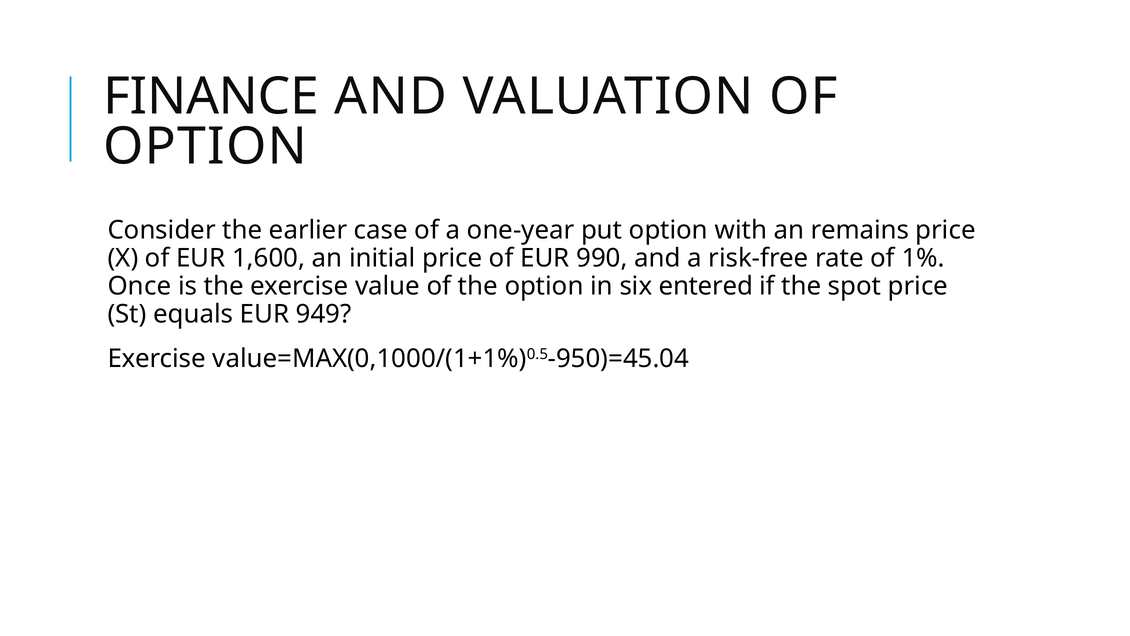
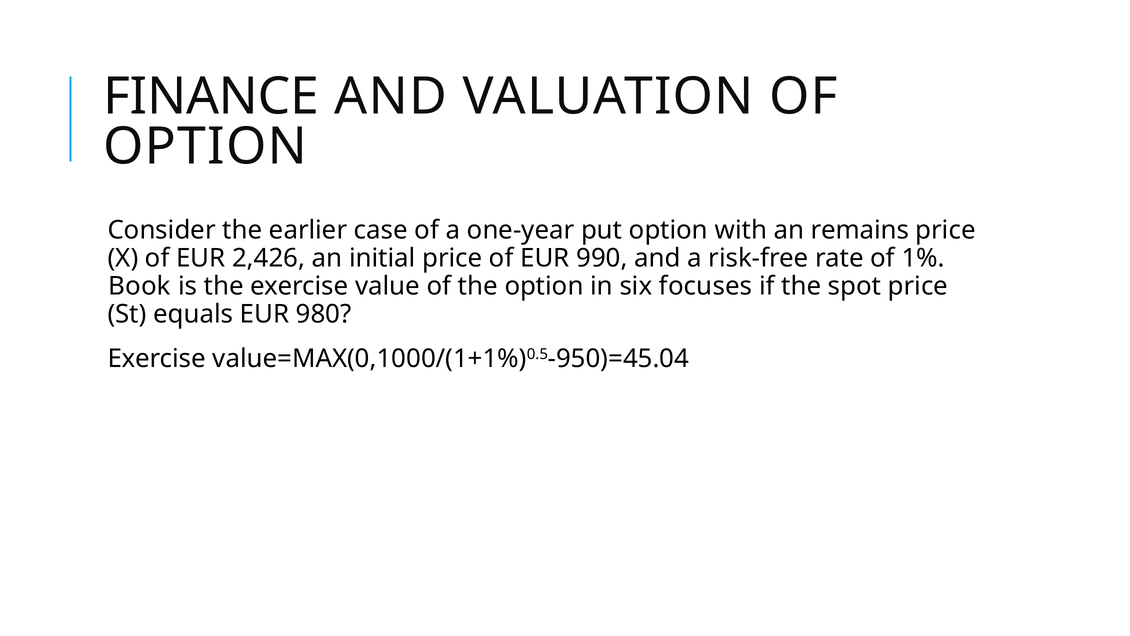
1,600: 1,600 -> 2,426
Once: Once -> Book
entered: entered -> focuses
949: 949 -> 980
